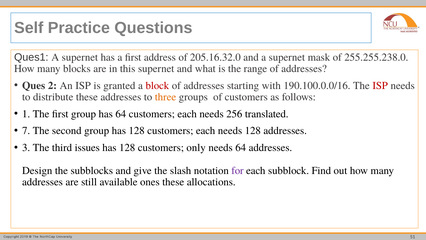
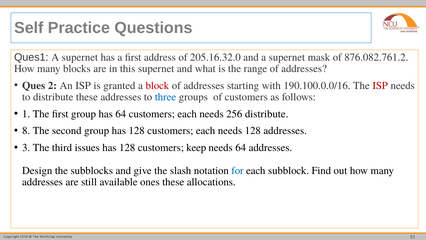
255.255.238.0: 255.255.238.0 -> 876.082.761.2
three colour: orange -> blue
256 translated: translated -> distribute
7: 7 -> 8
only: only -> keep
for colour: purple -> blue
